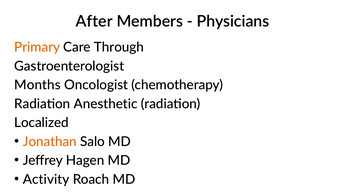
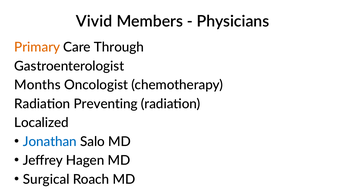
After: After -> Vivid
Anesthetic: Anesthetic -> Preventing
Jonathan colour: orange -> blue
Activity: Activity -> Surgical
